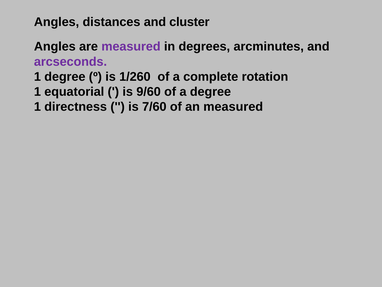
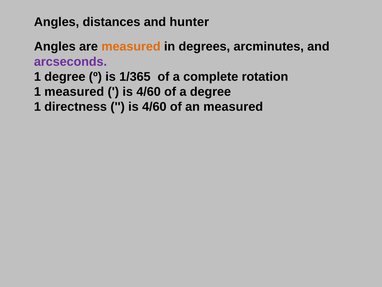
cluster: cluster -> hunter
measured at (131, 46) colour: purple -> orange
1/260: 1/260 -> 1/365
1 equatorial: equatorial -> measured
9/60 at (149, 92): 9/60 -> 4/60
7/60 at (154, 107): 7/60 -> 4/60
